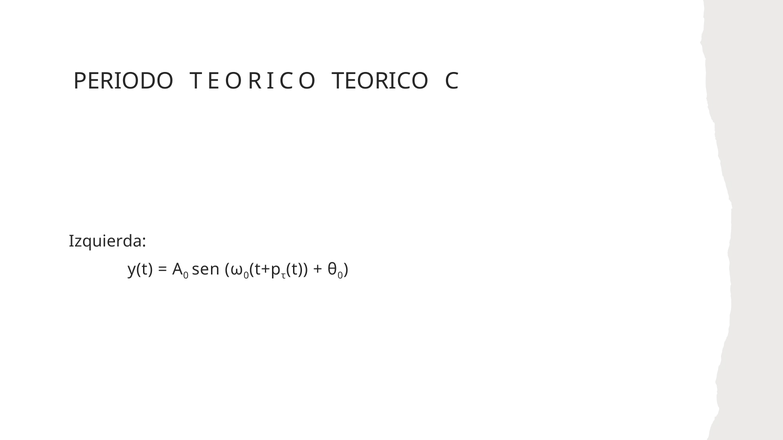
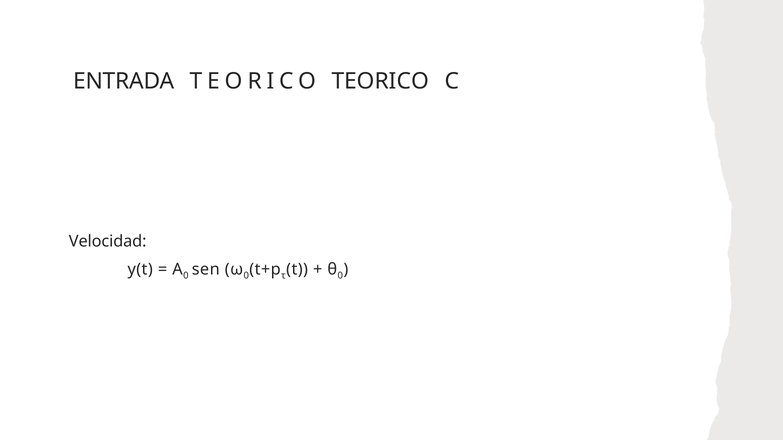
PERIODO: PERIODO -> ENTRADA
Izquierda: Izquierda -> Velocidad
